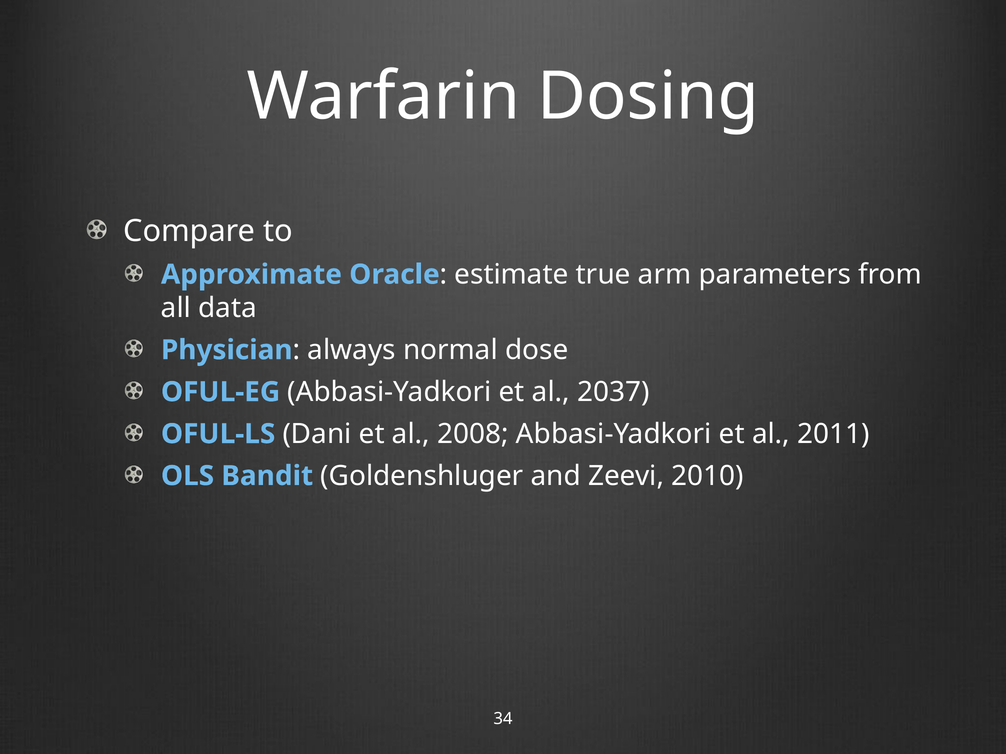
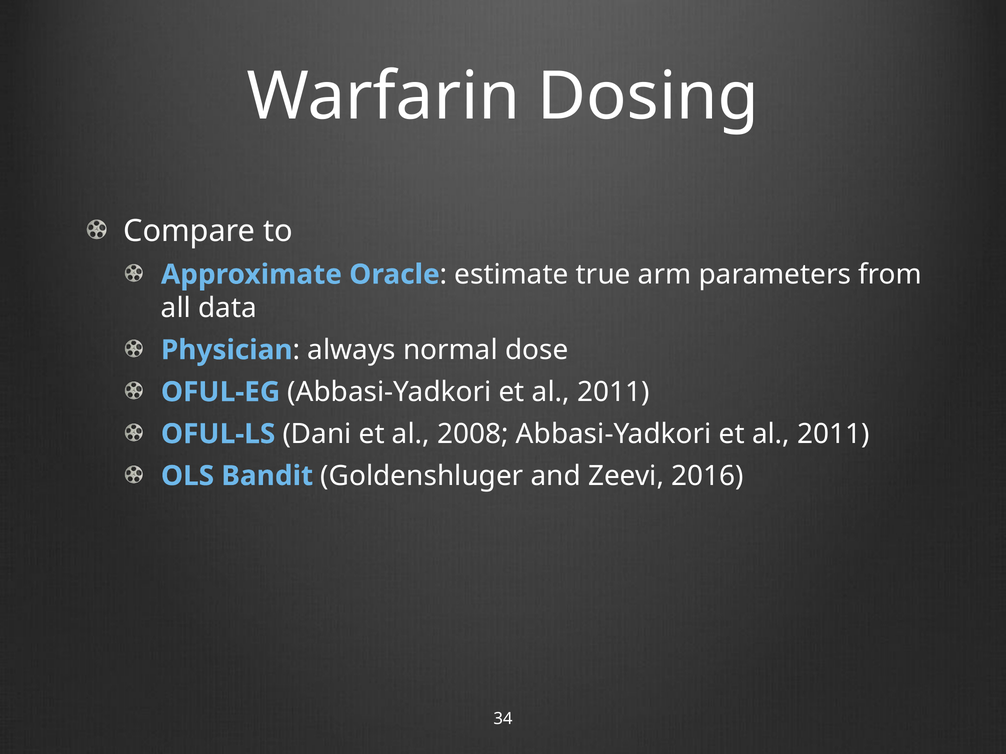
2037 at (613, 392): 2037 -> 2011
2010: 2010 -> 2016
